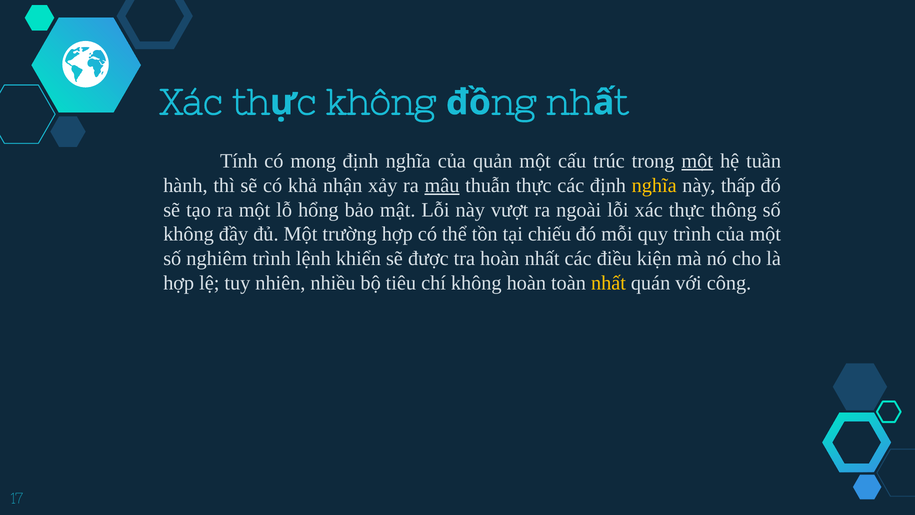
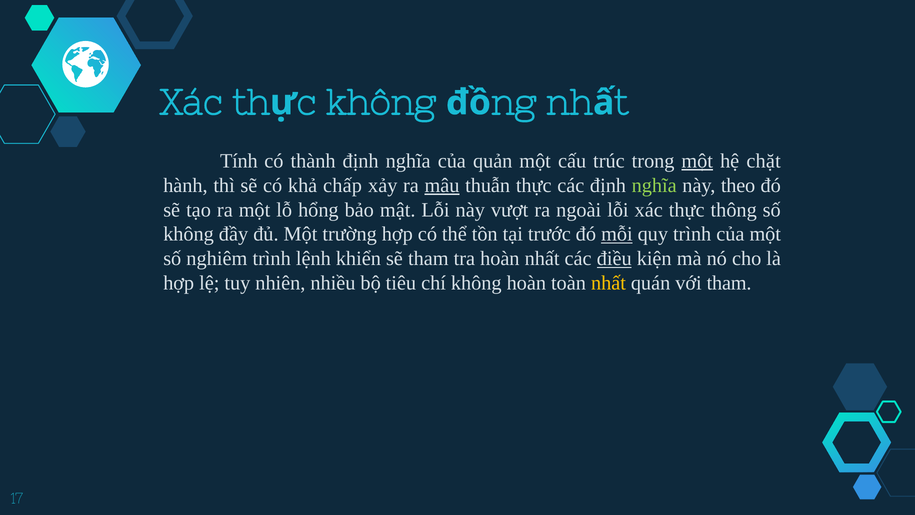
mong: mong -> thành
tuần: tuần -> chặt
nhận: nhận -> chấp
nghĩa at (654, 185) colour: yellow -> light green
thấp: thấp -> theo
chiếu: chiếu -> trước
mỗi underline: none -> present
sẽ được: được -> tham
điều underline: none -> present
với công: công -> tham
